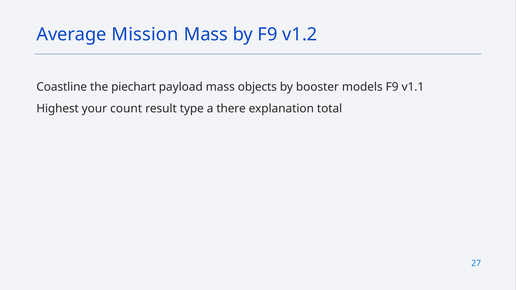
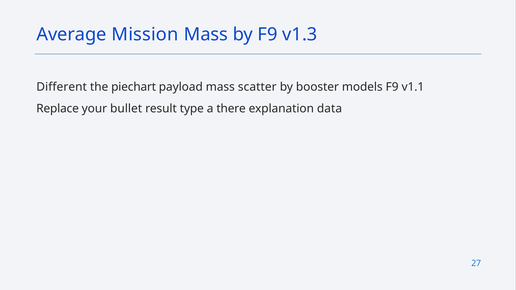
v1.2: v1.2 -> v1.3
Coastline: Coastline -> Different
objects: objects -> scatter
Highest: Highest -> Replace
count: count -> bullet
total: total -> data
